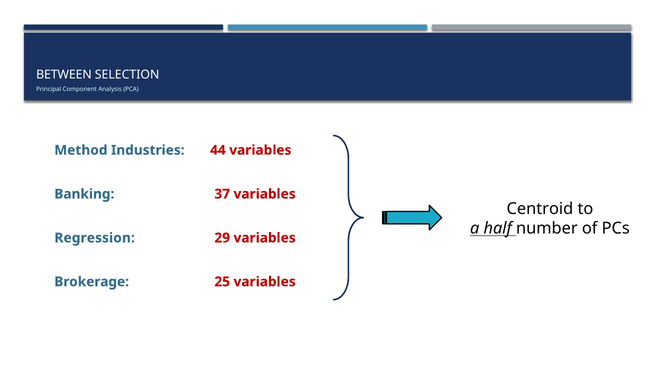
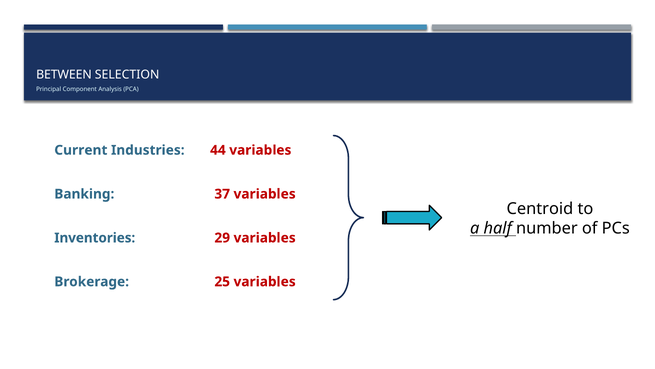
Method: Method -> Current
Regression: Regression -> Inventories
